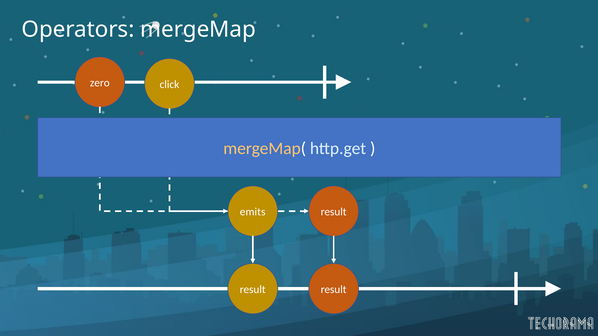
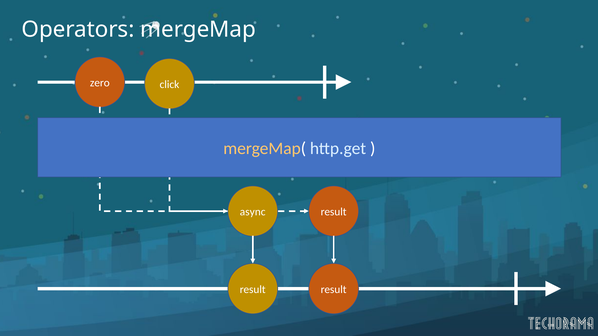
emits: emits -> async
